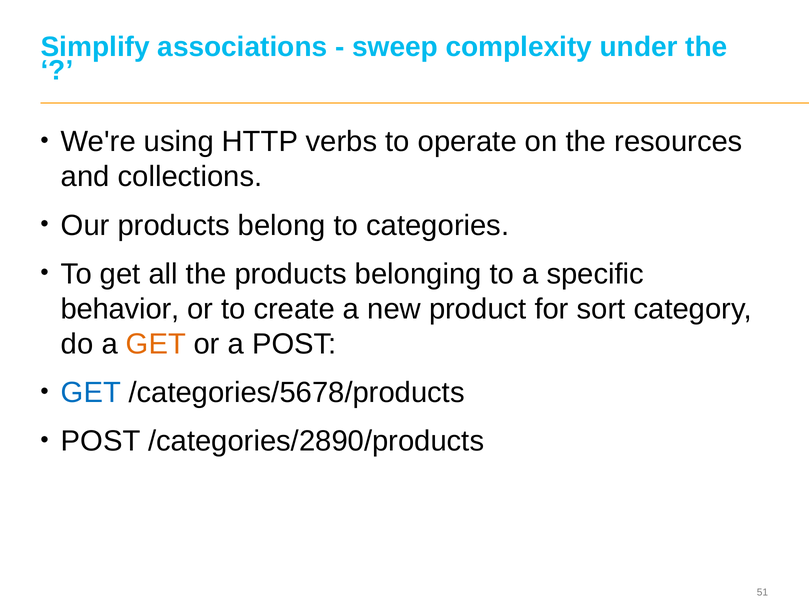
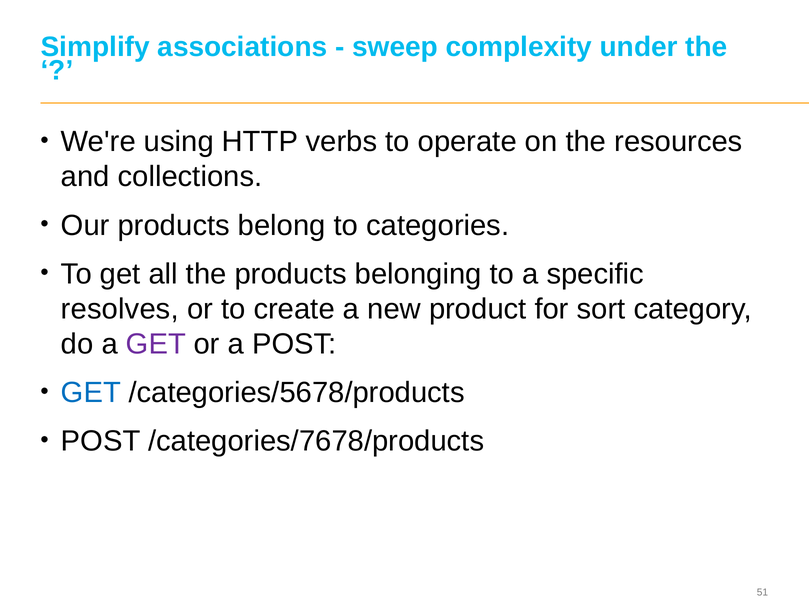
behavior: behavior -> resolves
GET at (156, 344) colour: orange -> purple
/categories/2890/products: /categories/2890/products -> /categories/7678/products
